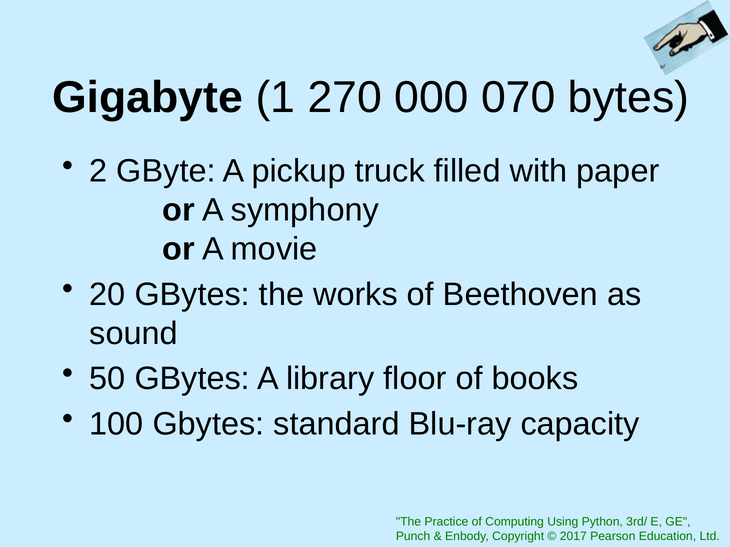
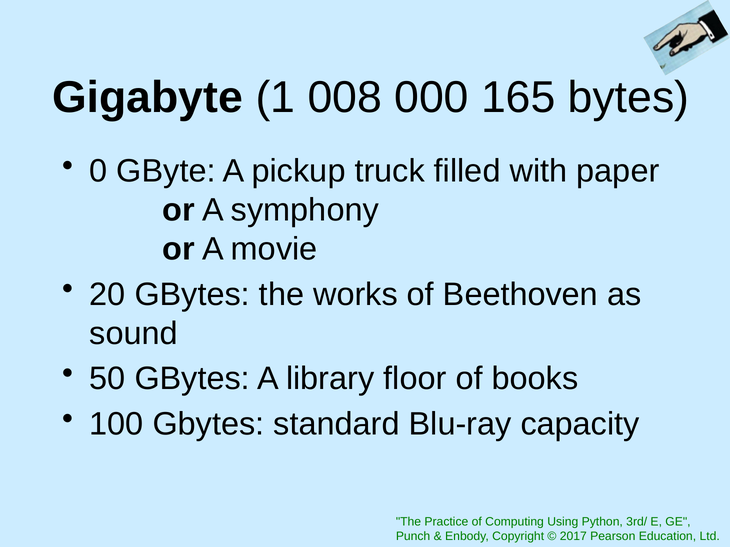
270: 270 -> 008
070: 070 -> 165
2: 2 -> 0
